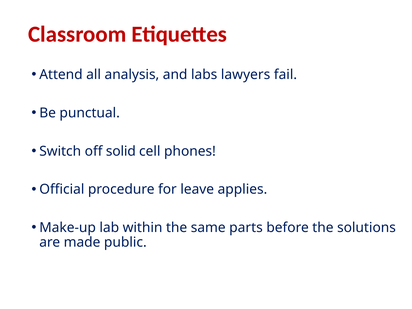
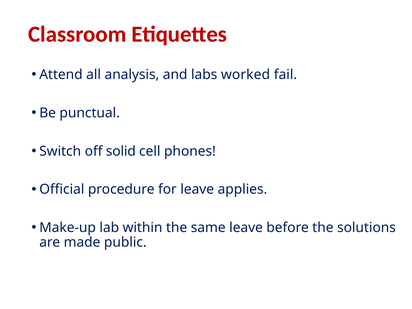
lawyers: lawyers -> worked
same parts: parts -> leave
